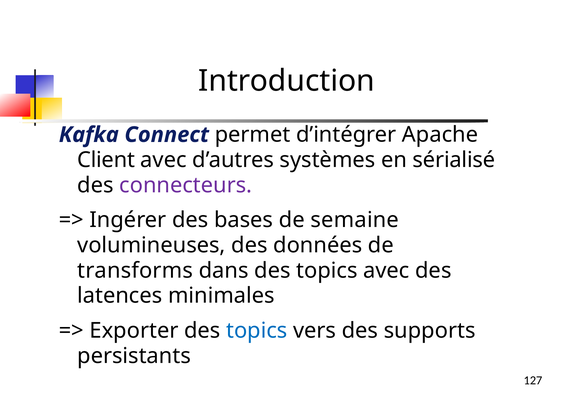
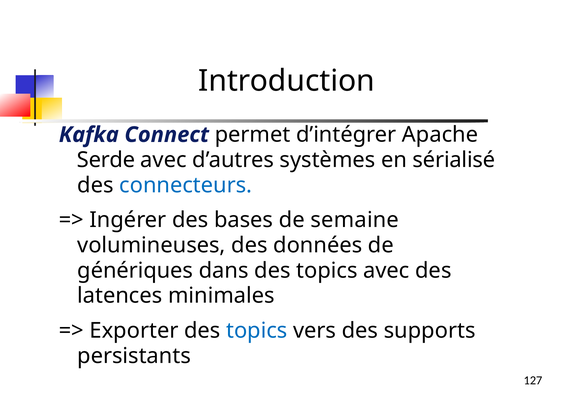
Client: Client -> Serde
connecteurs colour: purple -> blue
transforms: transforms -> génériques
